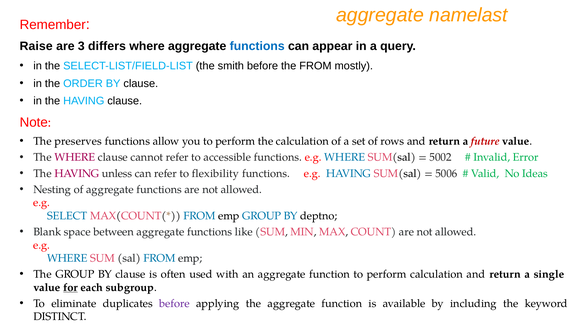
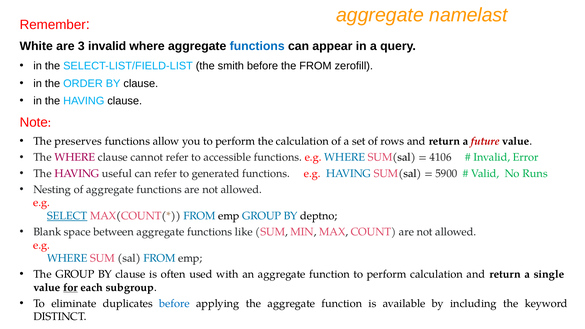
Raise: Raise -> White
3 differs: differs -> invalid
mostly: mostly -> zerofill
5002: 5002 -> 4106
unless: unless -> useful
flexibility: flexibility -> generated
5006: 5006 -> 5900
Ideas: Ideas -> Runs
SELECT underline: none -> present
before at (174, 304) colour: purple -> blue
